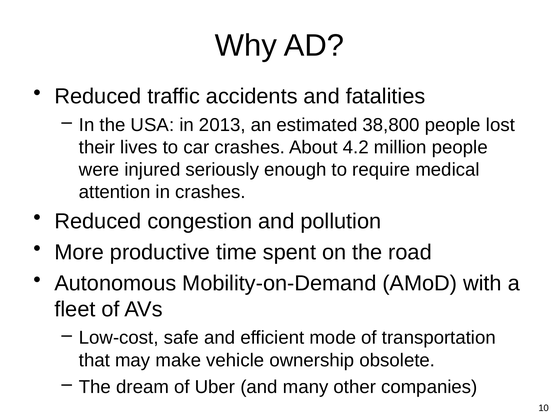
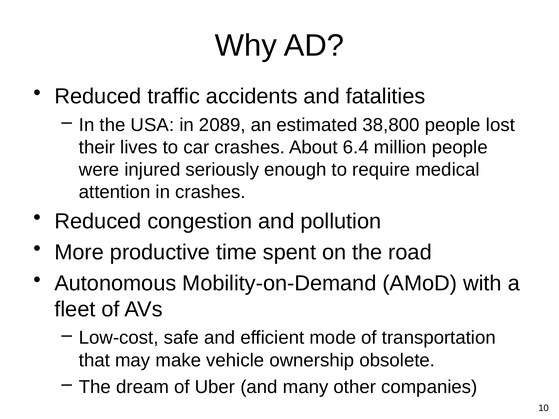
2013: 2013 -> 2089
4.2: 4.2 -> 6.4
